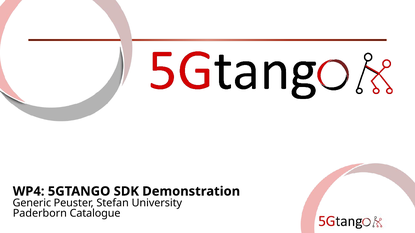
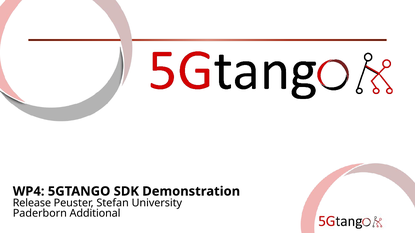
Generic: Generic -> Release
Catalogue: Catalogue -> Additional
